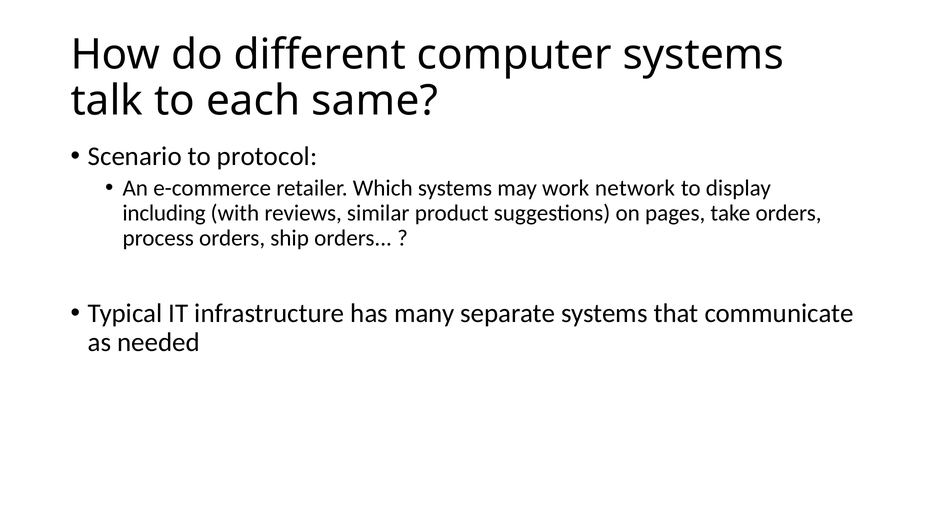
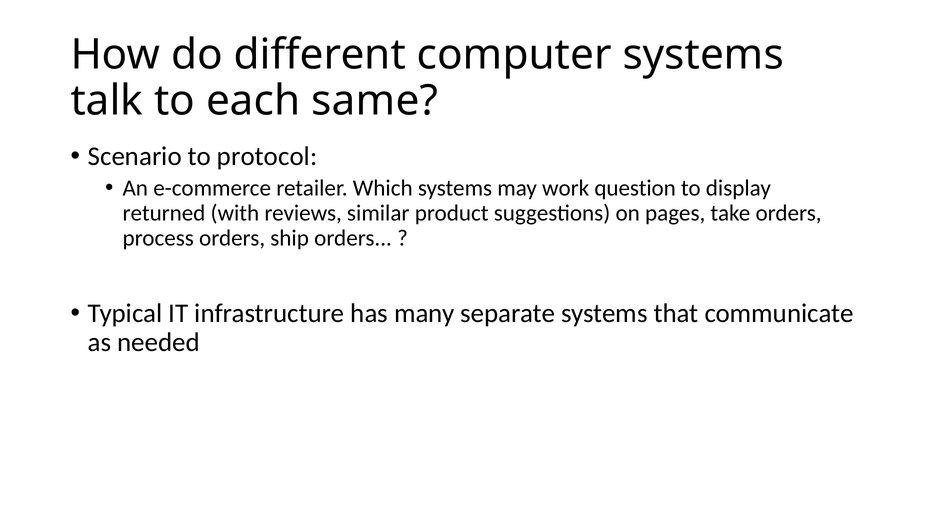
network: network -> question
including: including -> returned
